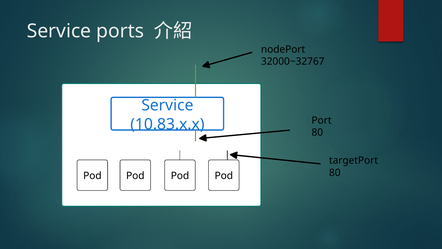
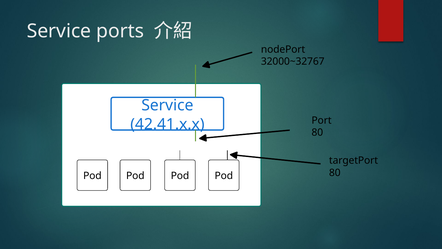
10.83.x.x: 10.83.x.x -> 42.41.x.x
